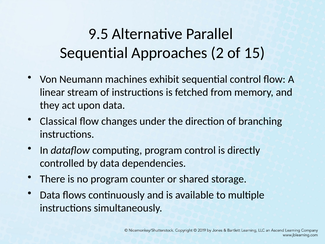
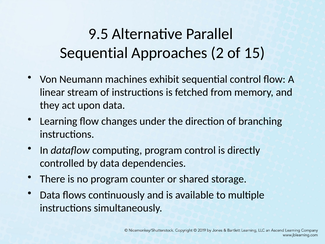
Classical: Classical -> Learning
